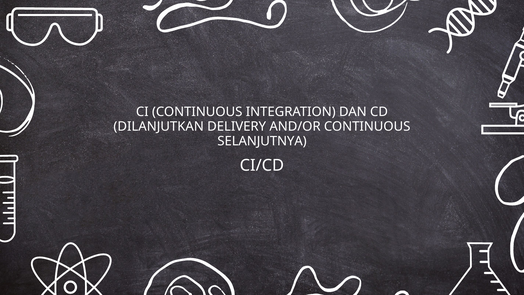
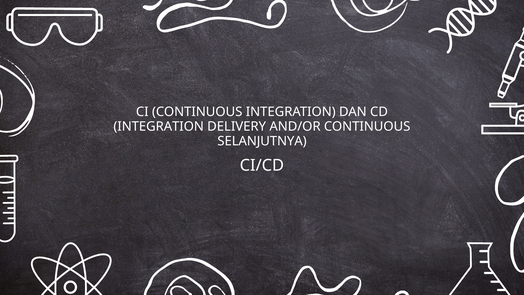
DILANJUTKAN at (159, 126): DILANJUTKAN -> INTEGRATION
